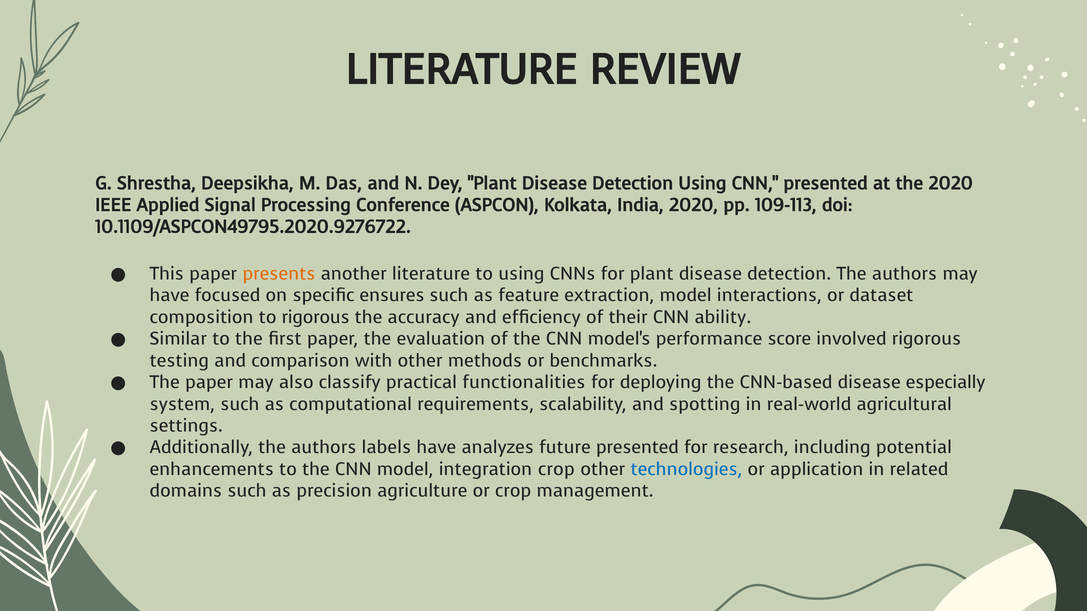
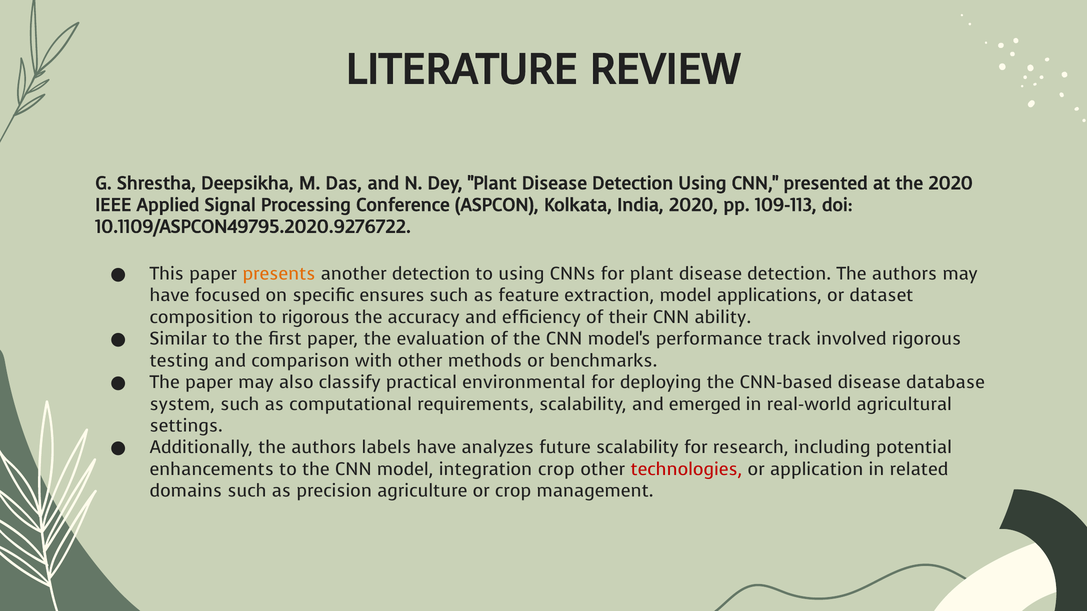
another literature: literature -> detection
interactions: interactions -> applications
score: score -> track
functionalities: functionalities -> environmental
especially: especially -> database
spotting: spotting -> emerged
future presented: presented -> scalability
technologies colour: blue -> red
